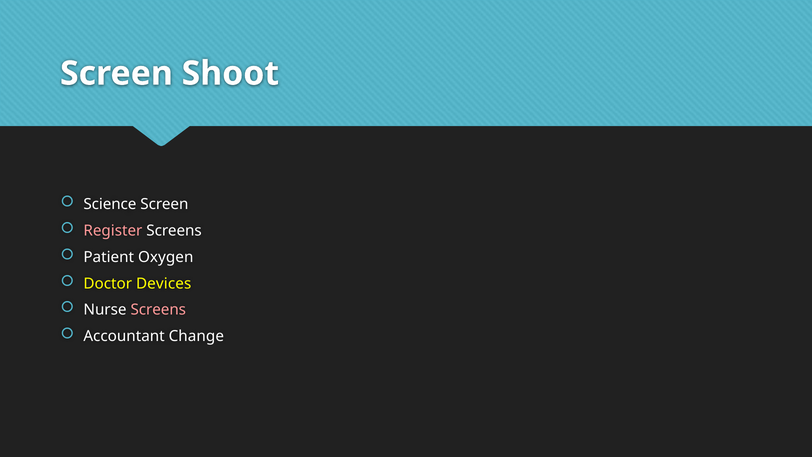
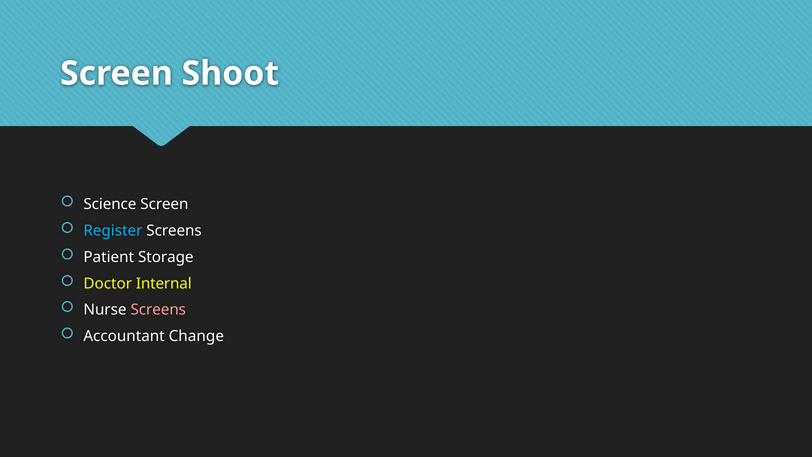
Register colour: pink -> light blue
Oxygen: Oxygen -> Storage
Devices: Devices -> Internal
